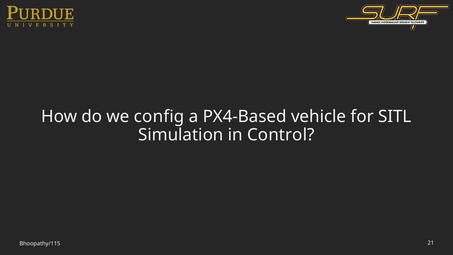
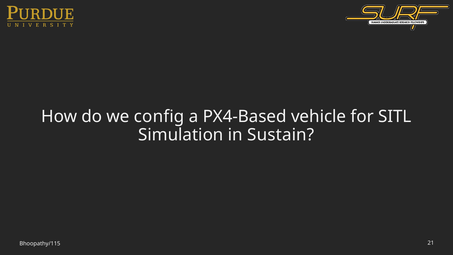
Control: Control -> Sustain
